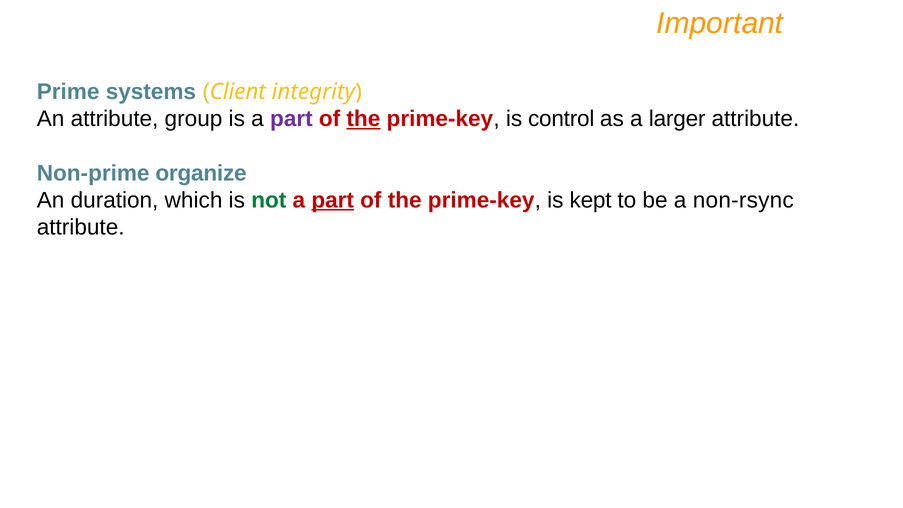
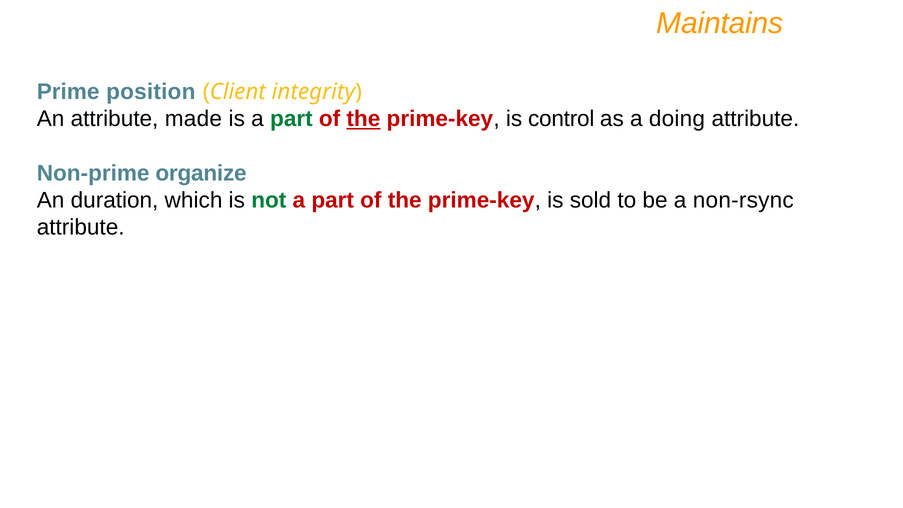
Important: Important -> Maintains
systems: systems -> position
group: group -> made
part at (291, 119) colour: purple -> green
larger: larger -> doing
part at (333, 200) underline: present -> none
kept: kept -> sold
